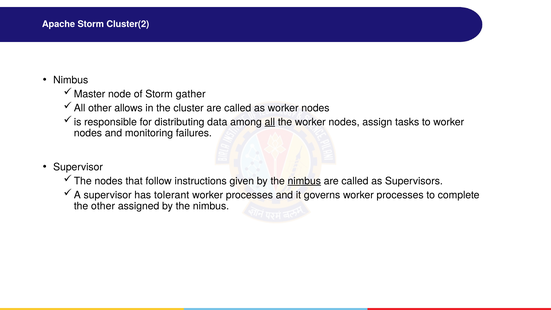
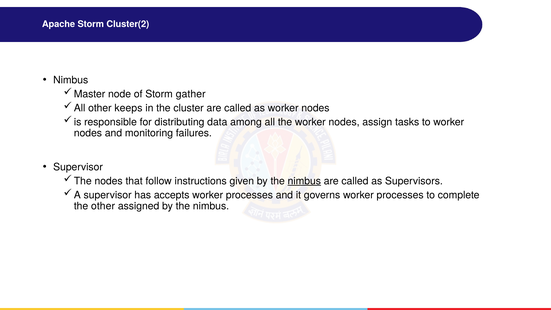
allows: allows -> keeps
all at (270, 122) underline: present -> none
tolerant: tolerant -> accepts
